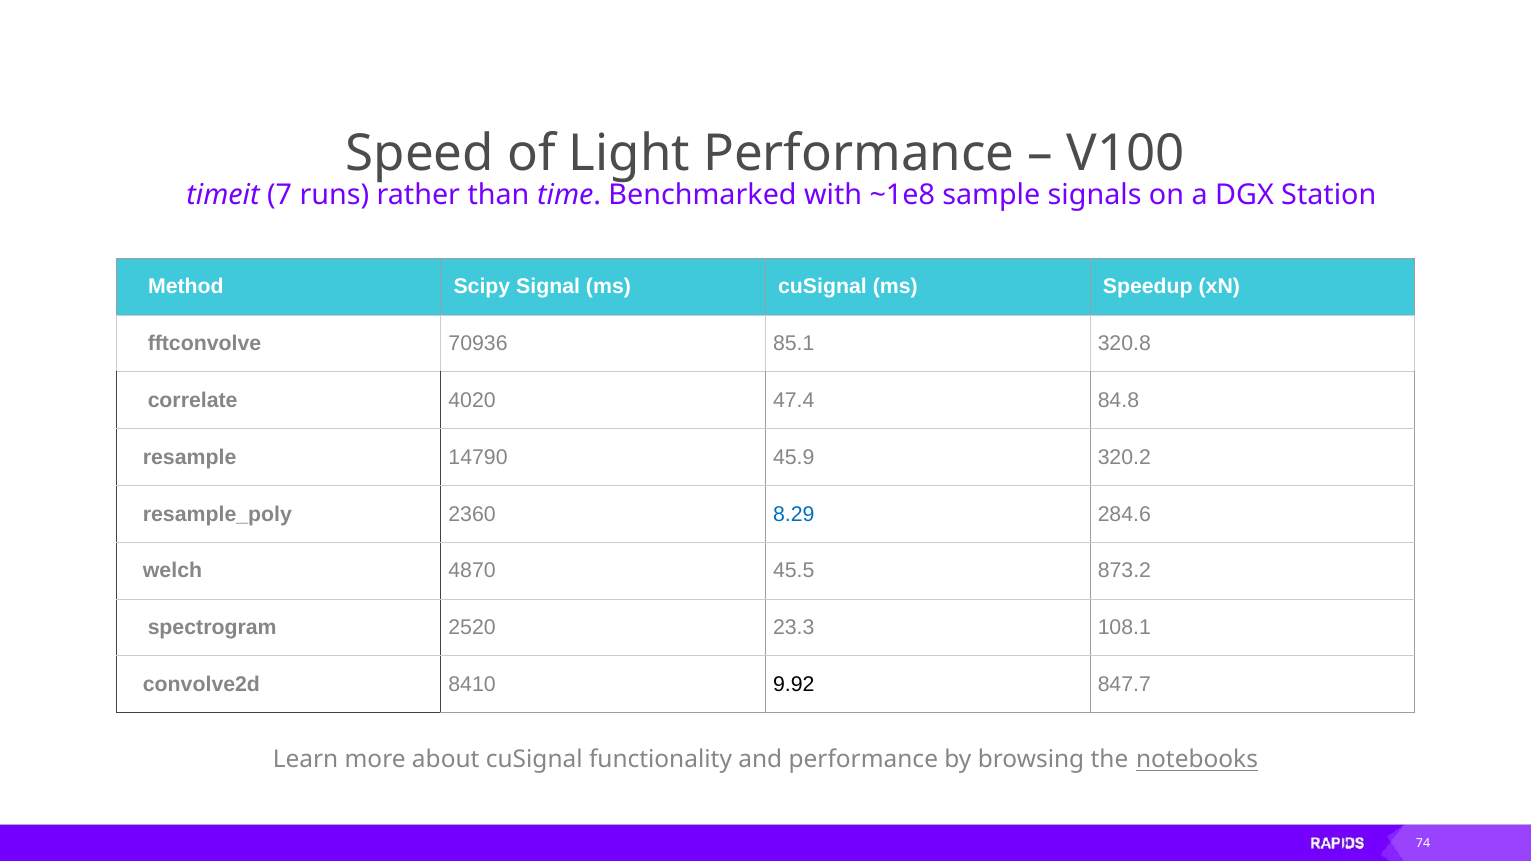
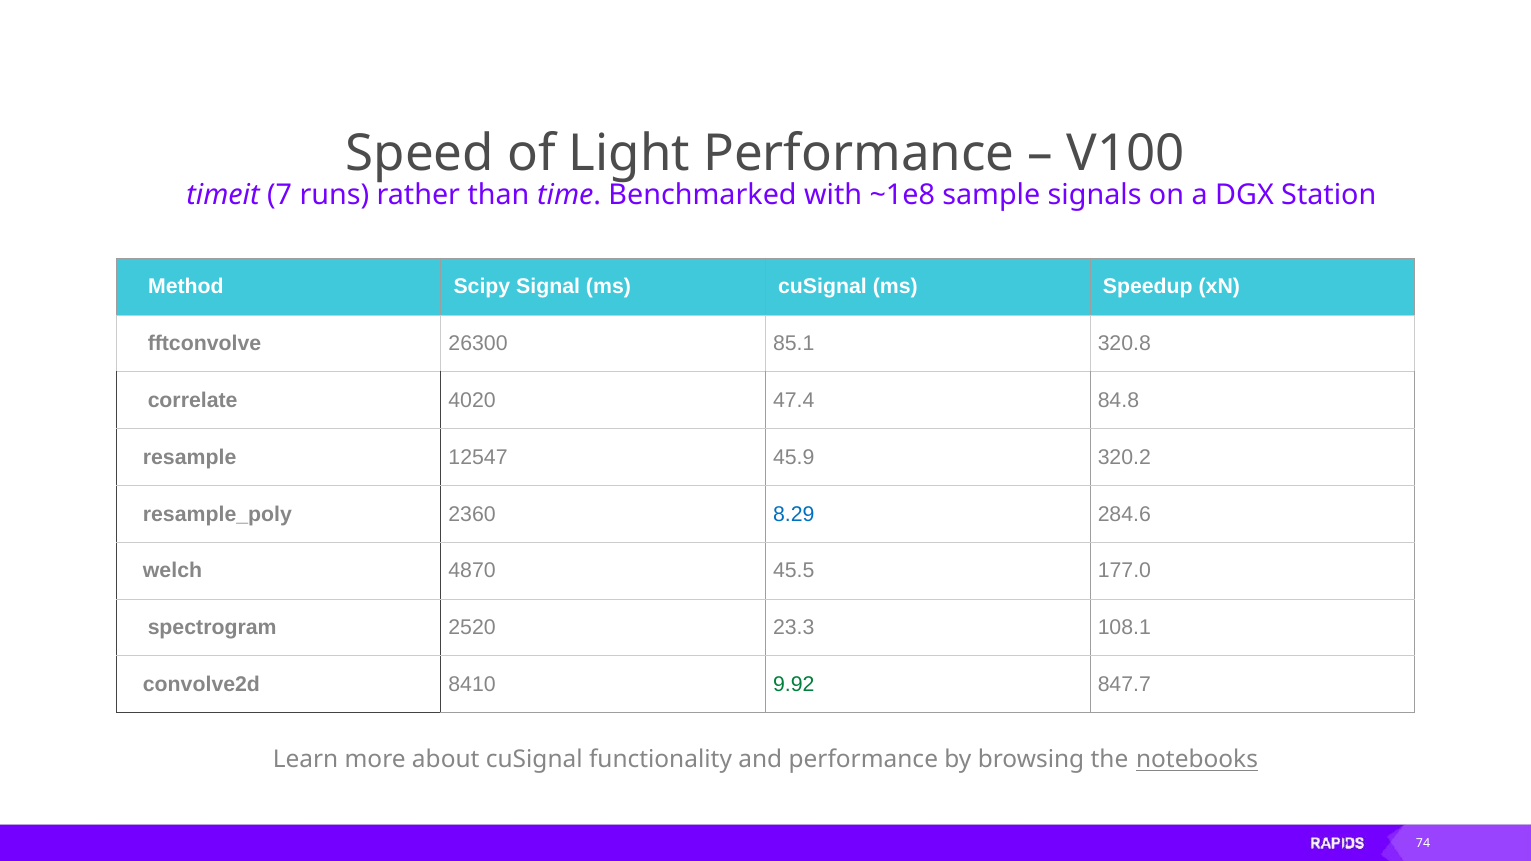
70936: 70936 -> 26300
14790: 14790 -> 12547
873.2: 873.2 -> 177.0
9.92 colour: black -> green
